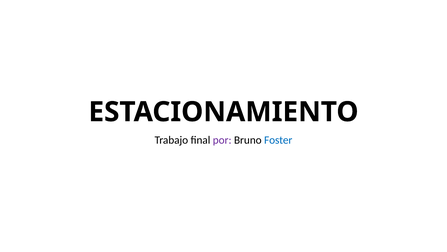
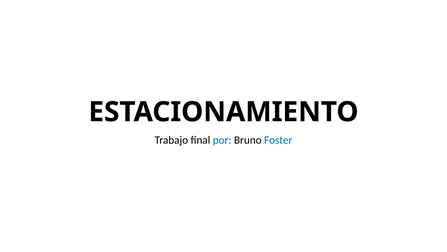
por colour: purple -> blue
